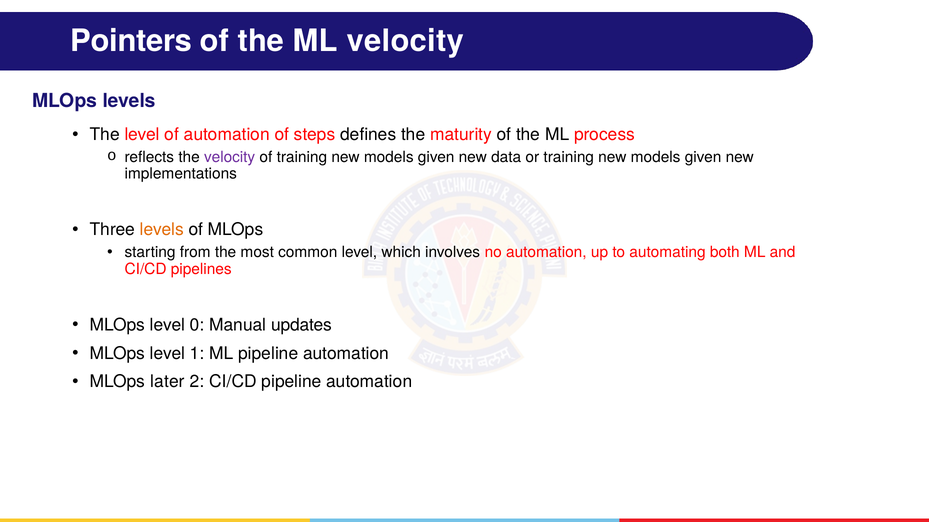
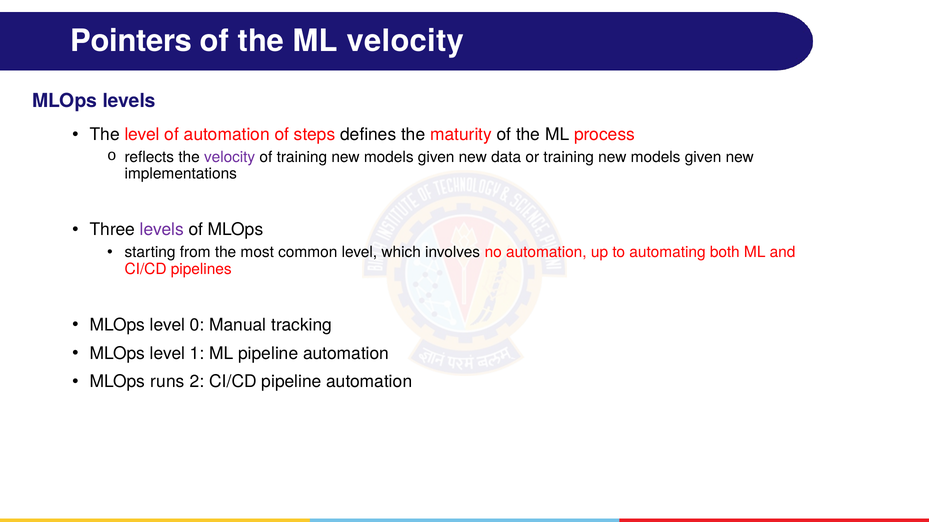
levels at (162, 230) colour: orange -> purple
updates: updates -> tracking
later: later -> runs
